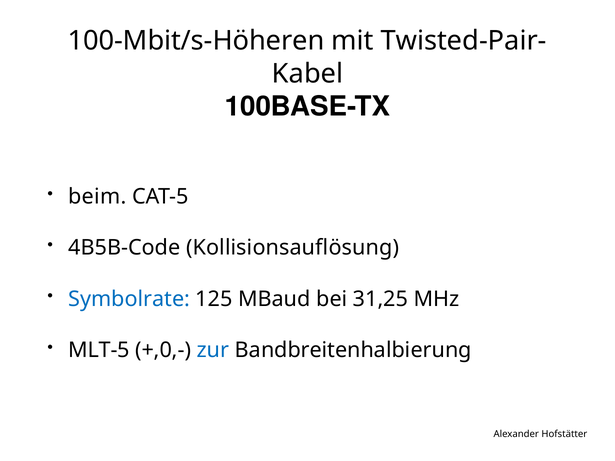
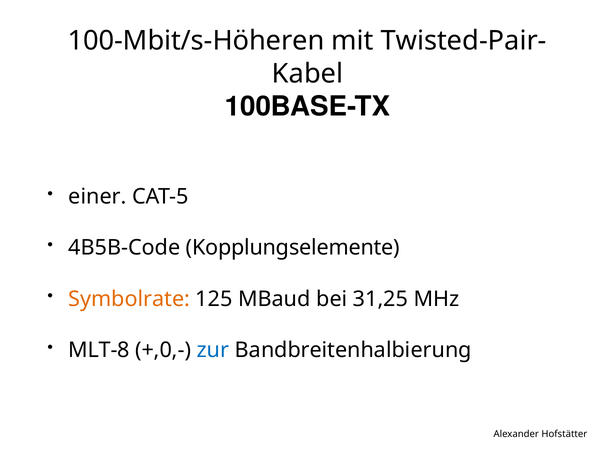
beim: beim -> einer
Kollisionsauflösung: Kollisionsauflösung -> Kopplungselemente
Symbolrate colour: blue -> orange
MLT-5: MLT-5 -> MLT-8
